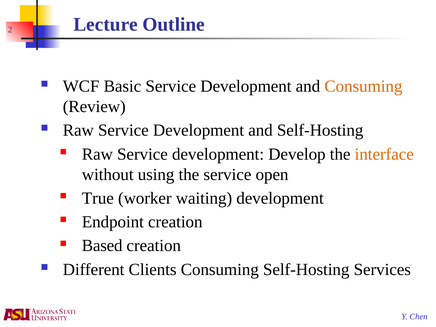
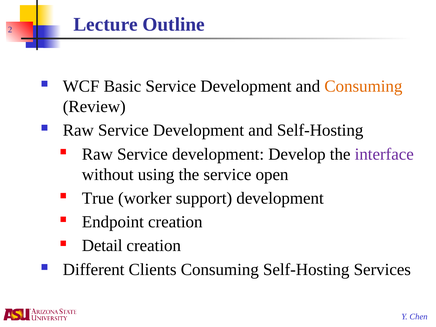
interface colour: orange -> purple
waiting: waiting -> support
Based: Based -> Detail
